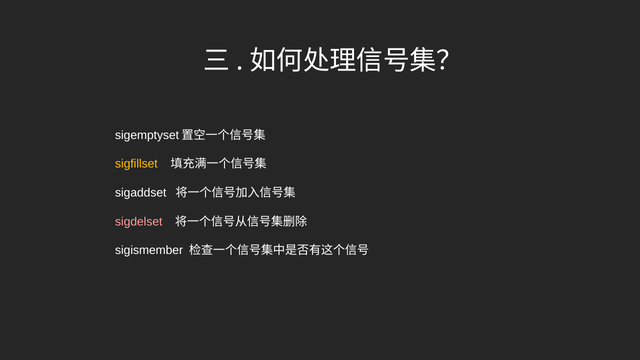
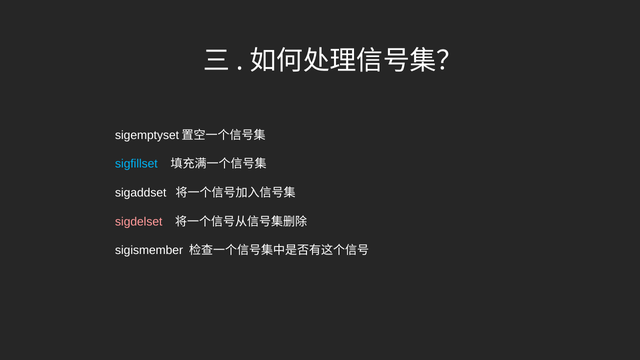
sigfillset colour: yellow -> light blue
